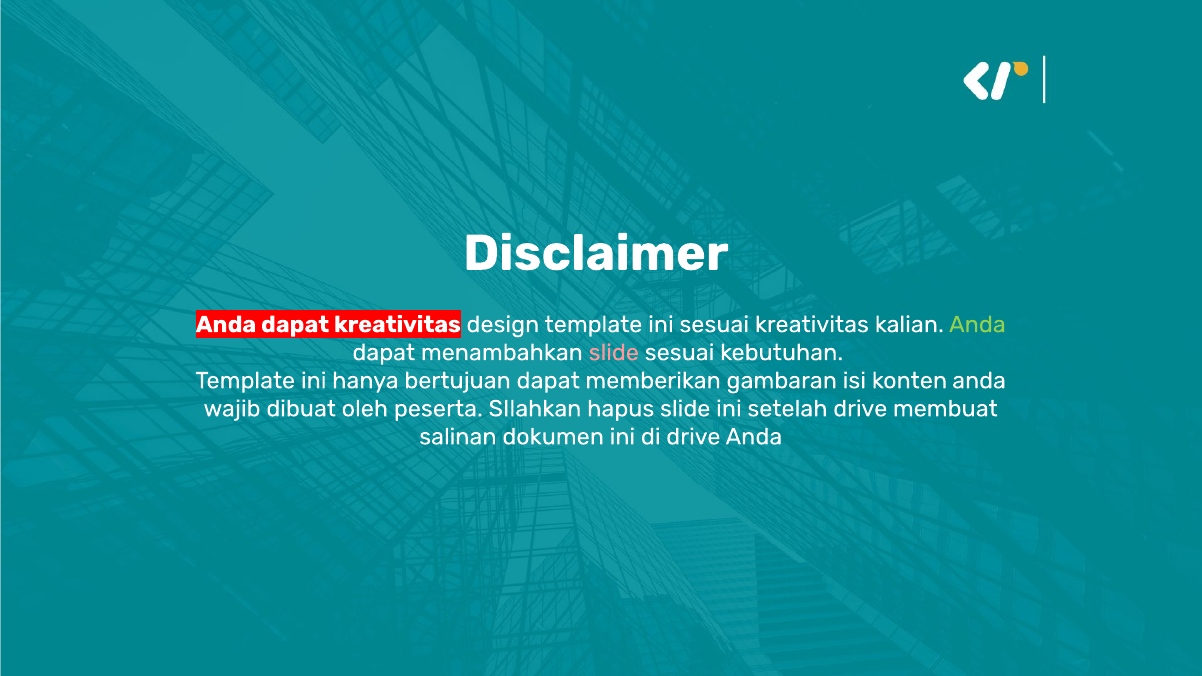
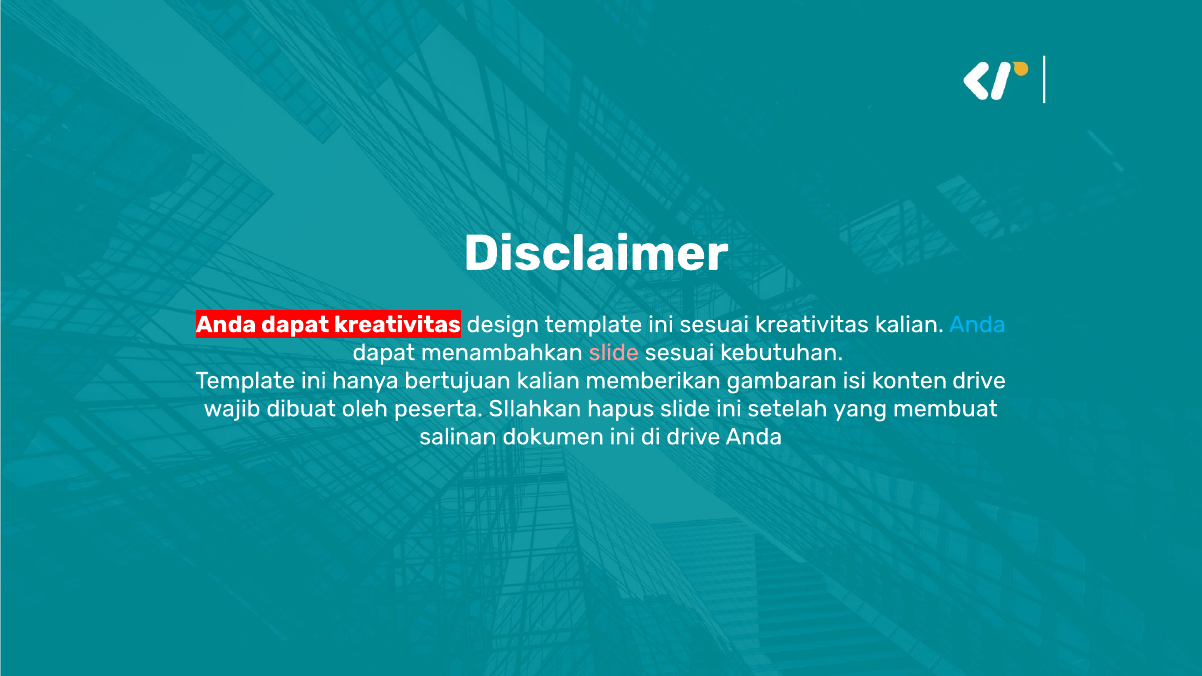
Anda at (977, 325) colour: light green -> light blue
bertujuan dapat: dapat -> kalian
konten anda: anda -> drive
setelah drive: drive -> yang
